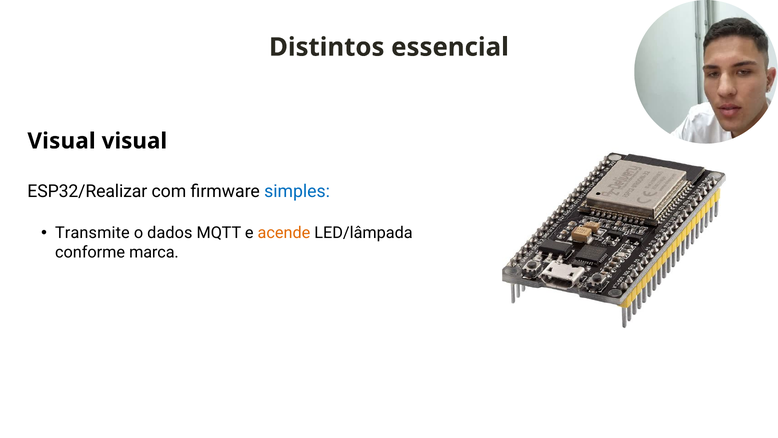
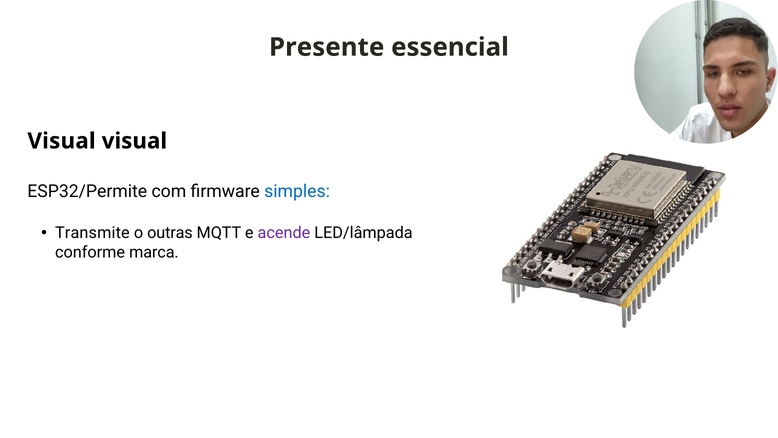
Distintos: Distintos -> Presente
ESP32/Realizar: ESP32/Realizar -> ESP32/Permite
dados: dados -> outras
acende colour: orange -> purple
